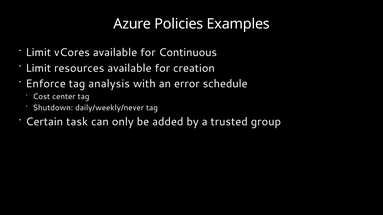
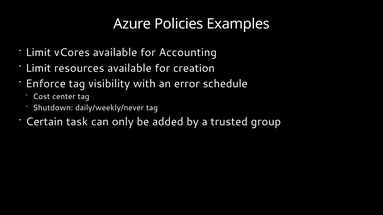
Continuous: Continuous -> Accounting
analysis: analysis -> visibility
